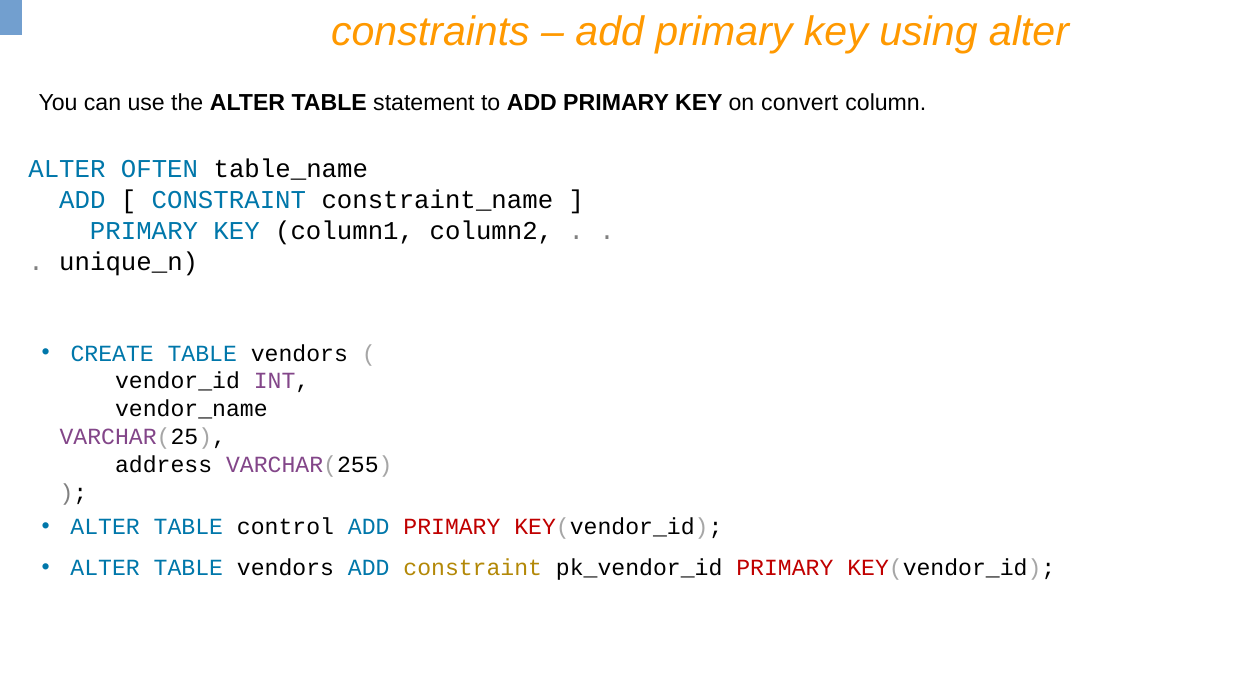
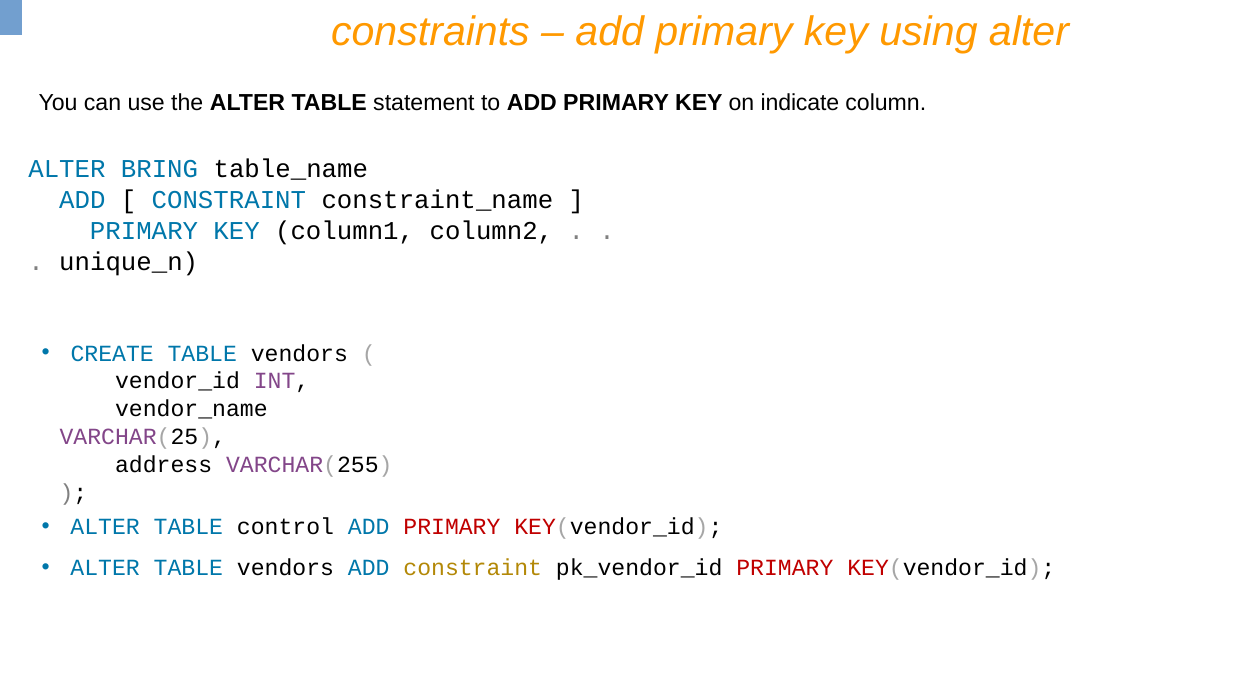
convert: convert -> indicate
OFTEN: OFTEN -> BRING
